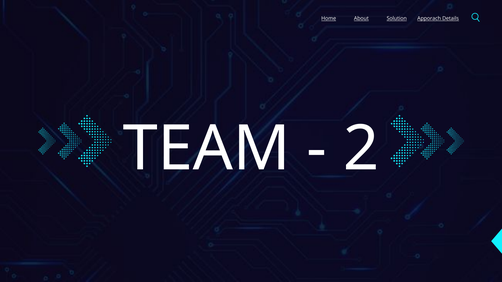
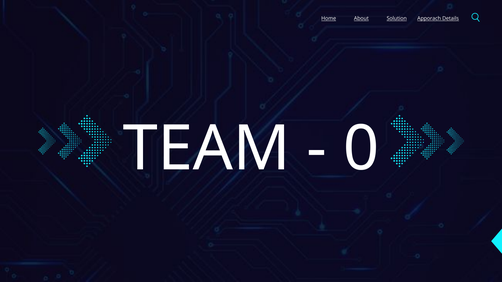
2: 2 -> 0
